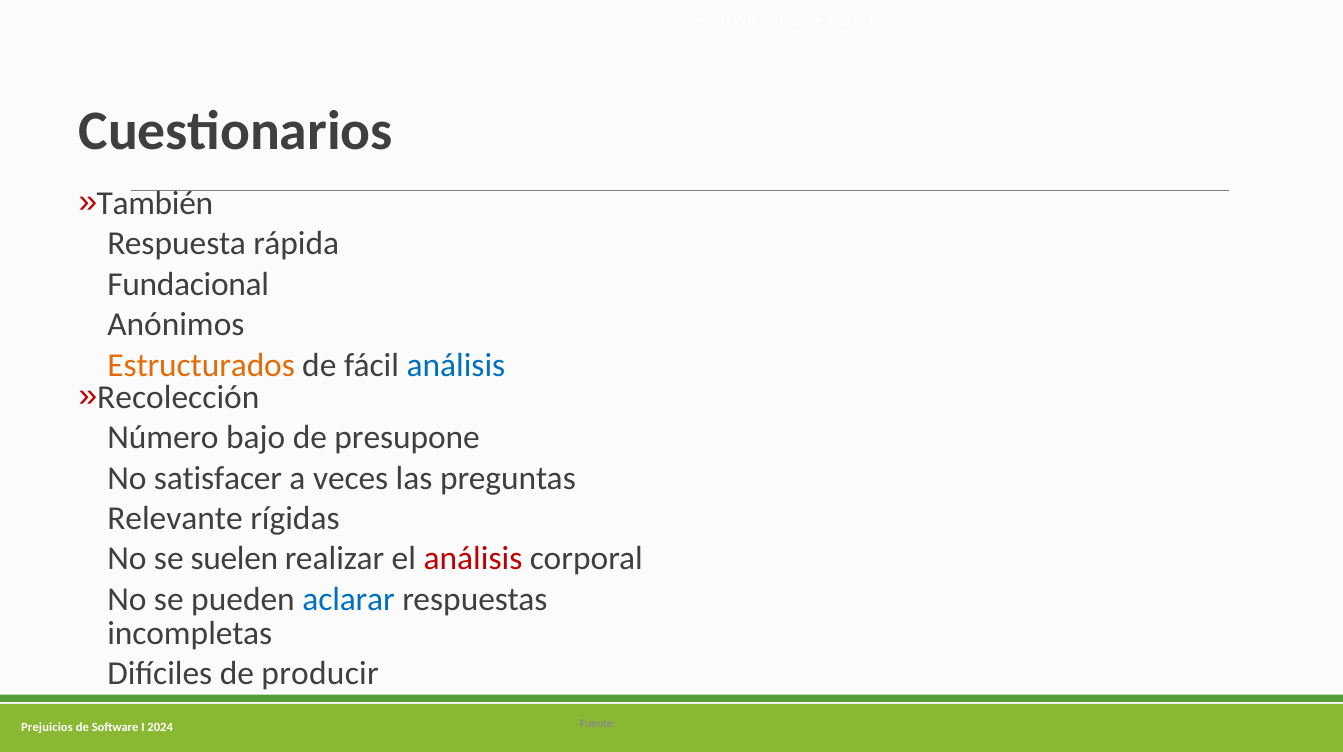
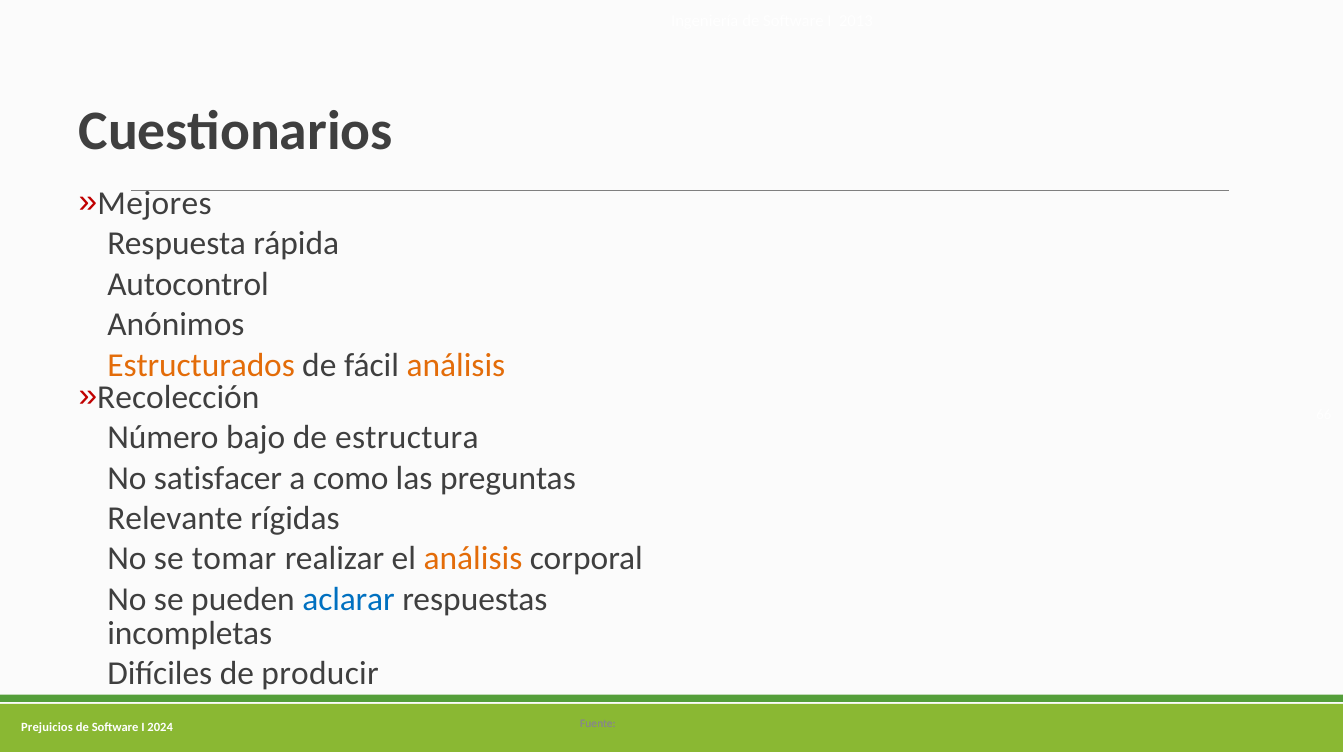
También: También -> Mejores
Fundacional: Fundacional -> Autocontrol
análisis at (456, 365) colour: blue -> orange
presupone: presupone -> estructura
veces: veces -> como
suelen: suelen -> tomar
análisis at (473, 559) colour: red -> orange
